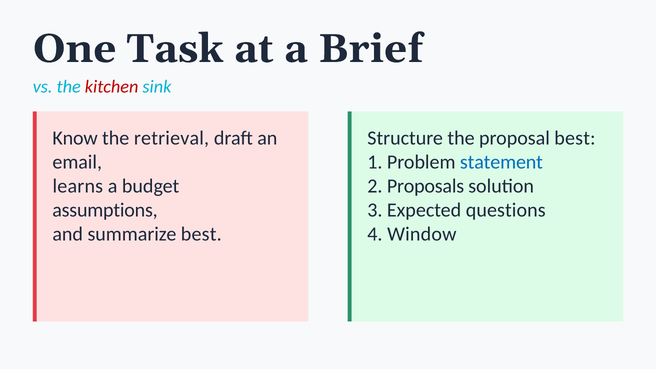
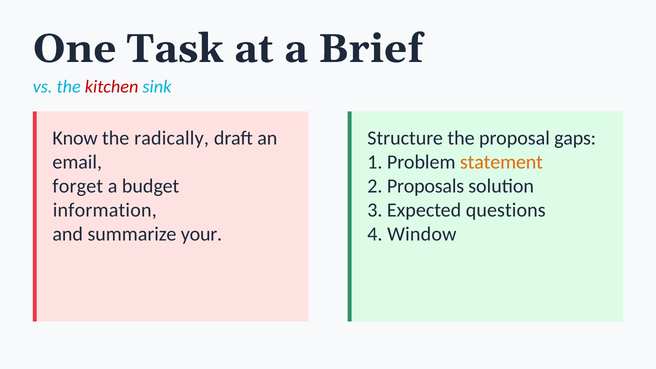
retrieval: retrieval -> radically
proposal best: best -> gaps
statement colour: blue -> orange
learns: learns -> forget
assumptions: assumptions -> information
summarize best: best -> your
